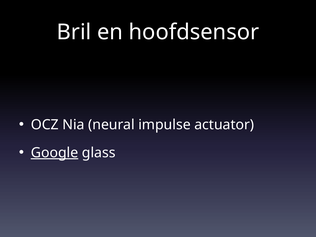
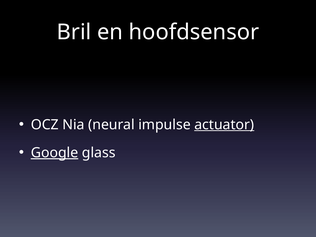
actuator underline: none -> present
